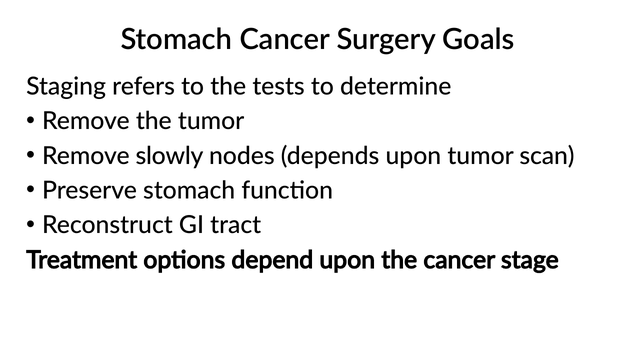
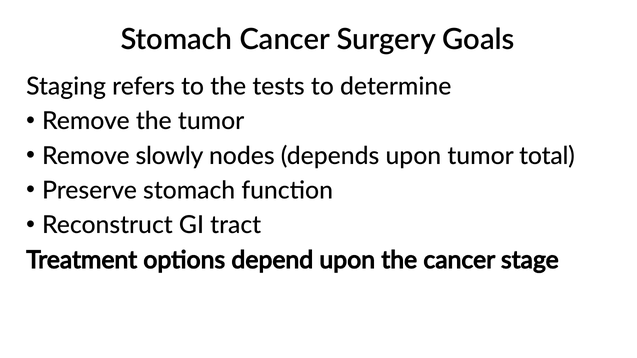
scan: scan -> total
